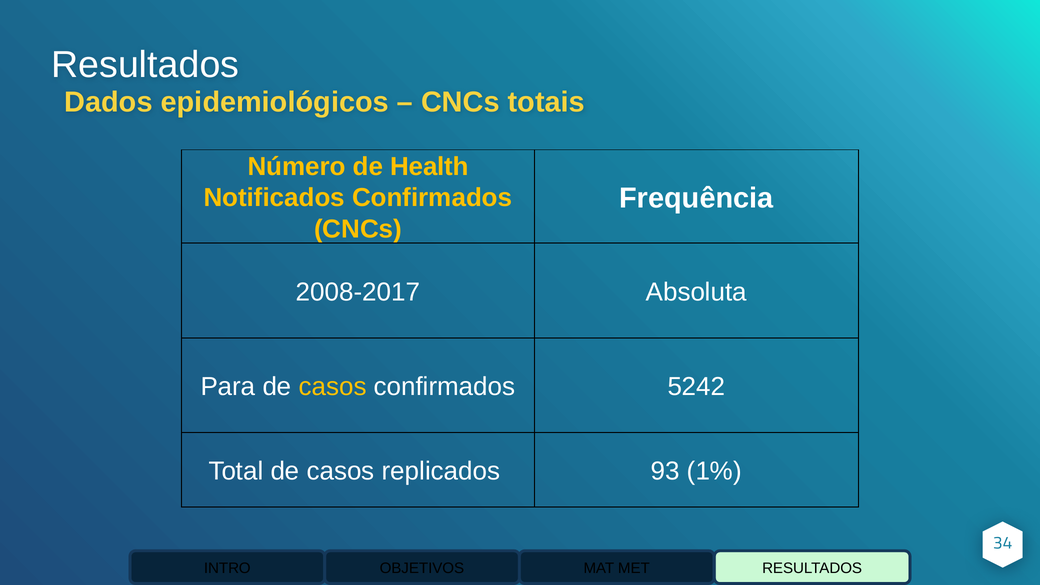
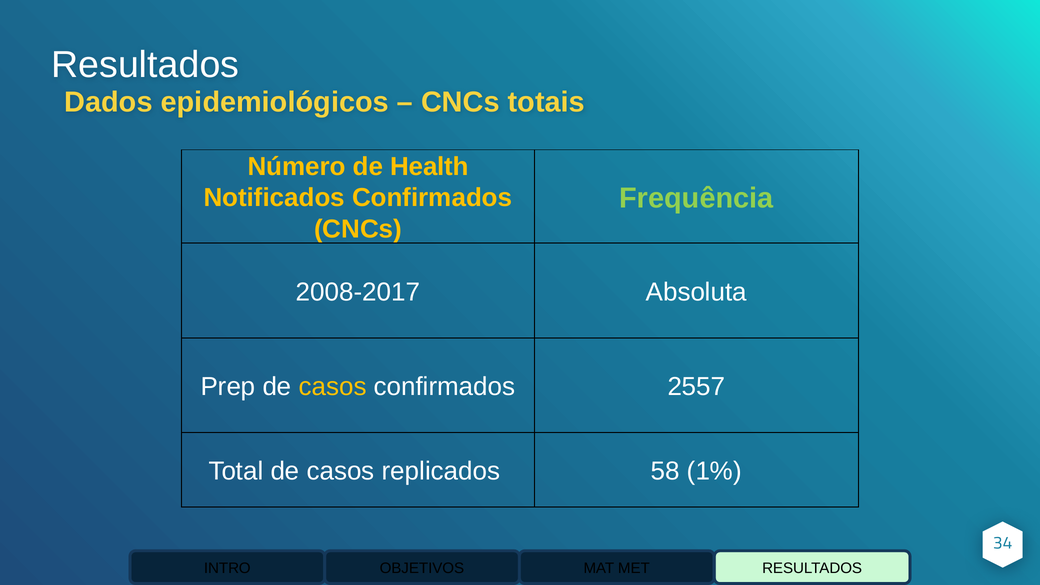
Frequência colour: white -> light green
Para: Para -> Prep
5242: 5242 -> 2557
93: 93 -> 58
